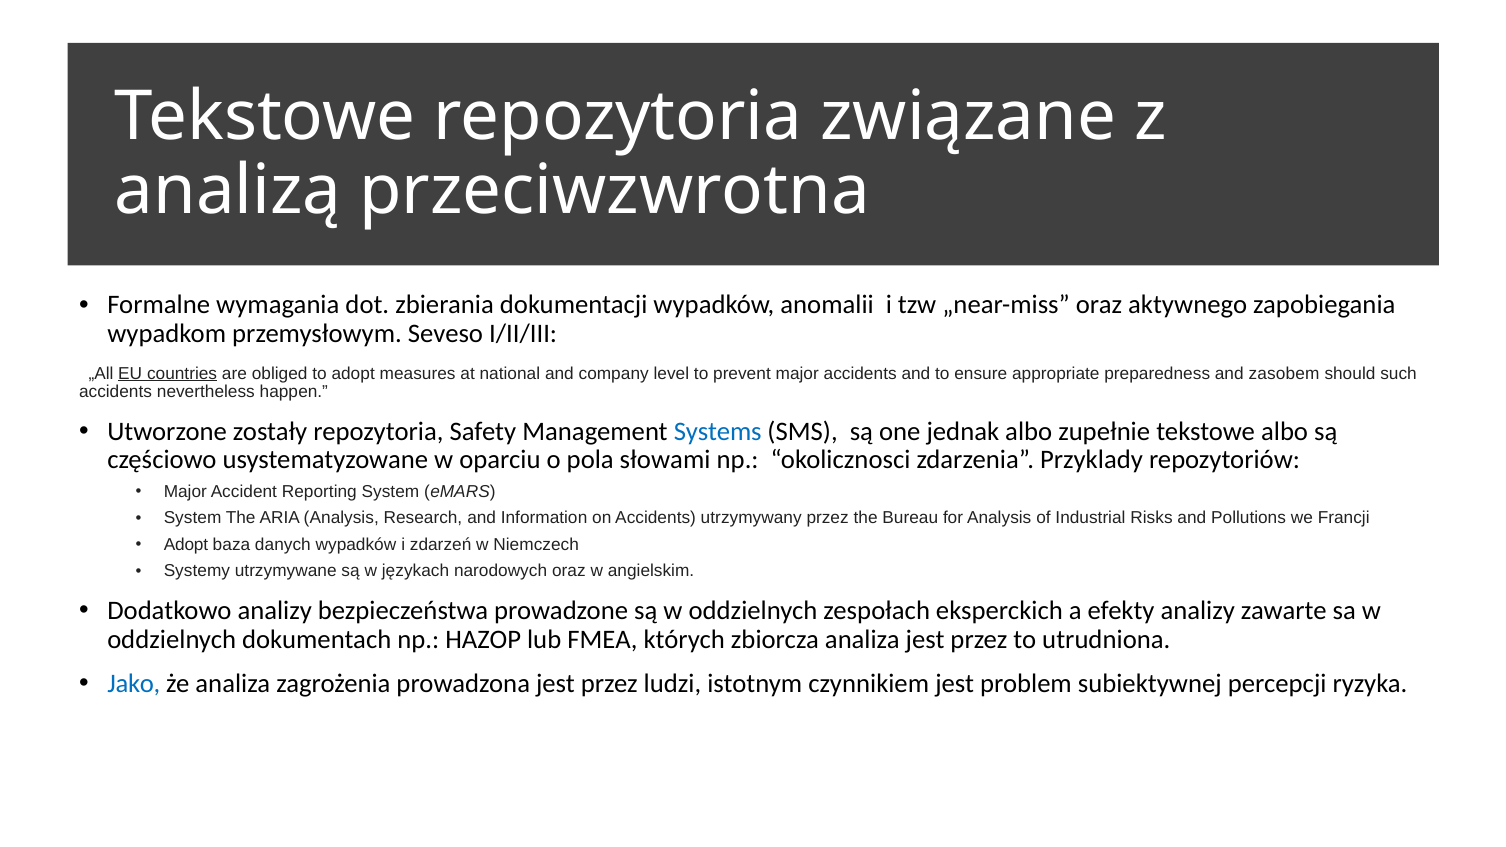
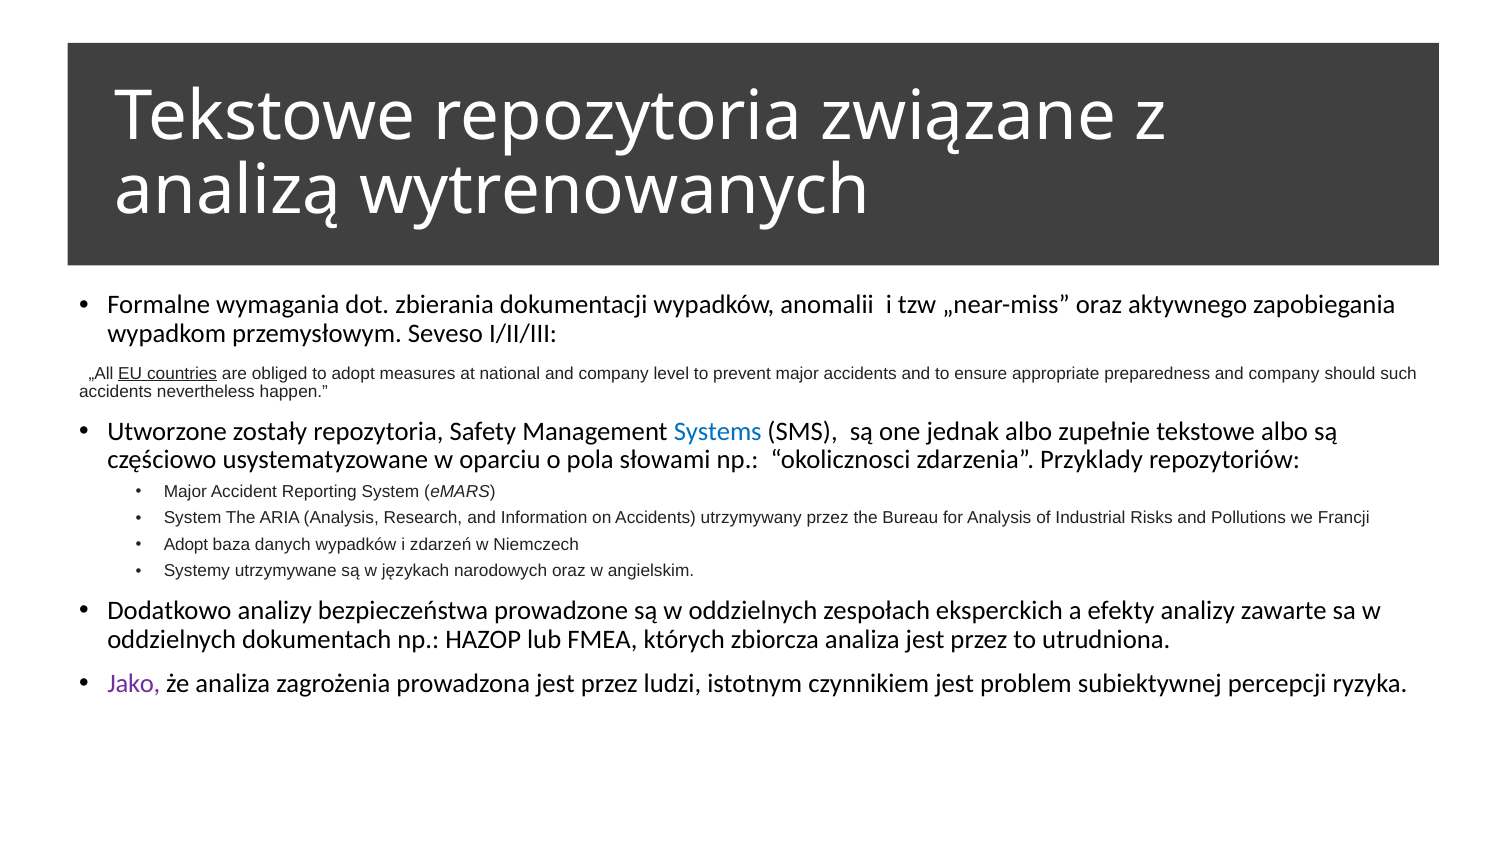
przeciwzwrotna: przeciwzwrotna -> wytrenowanych
preparedness and zasobem: zasobem -> company
Jako colour: blue -> purple
